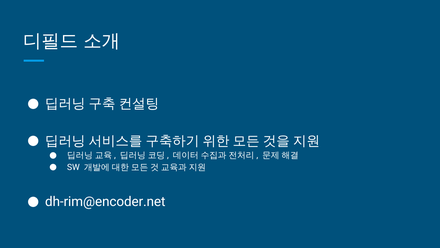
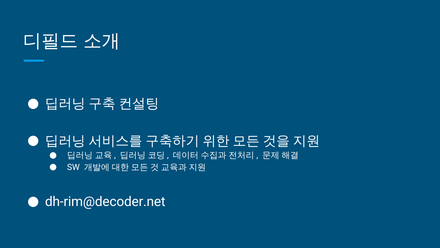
dh-rim@encoder.net: dh-rim@encoder.net -> dh-rim@decoder.net
